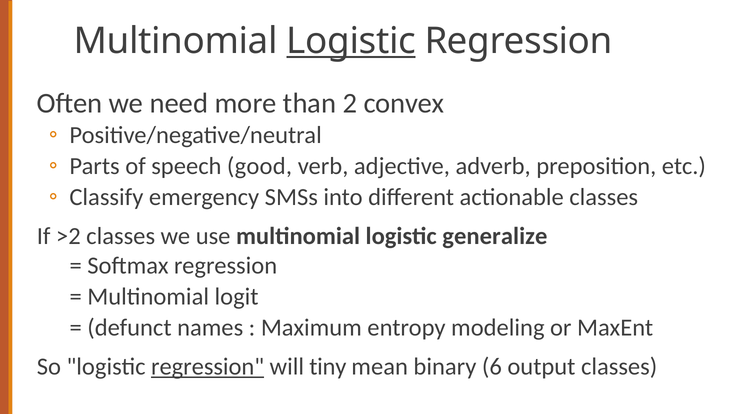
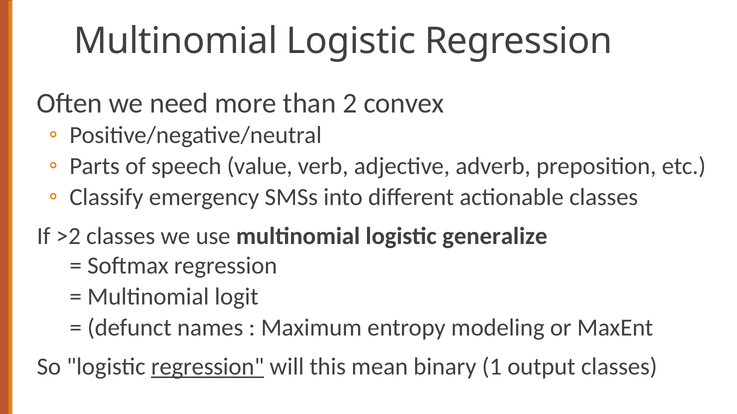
Logistic at (351, 41) underline: present -> none
good: good -> value
tiny: tiny -> this
6: 6 -> 1
